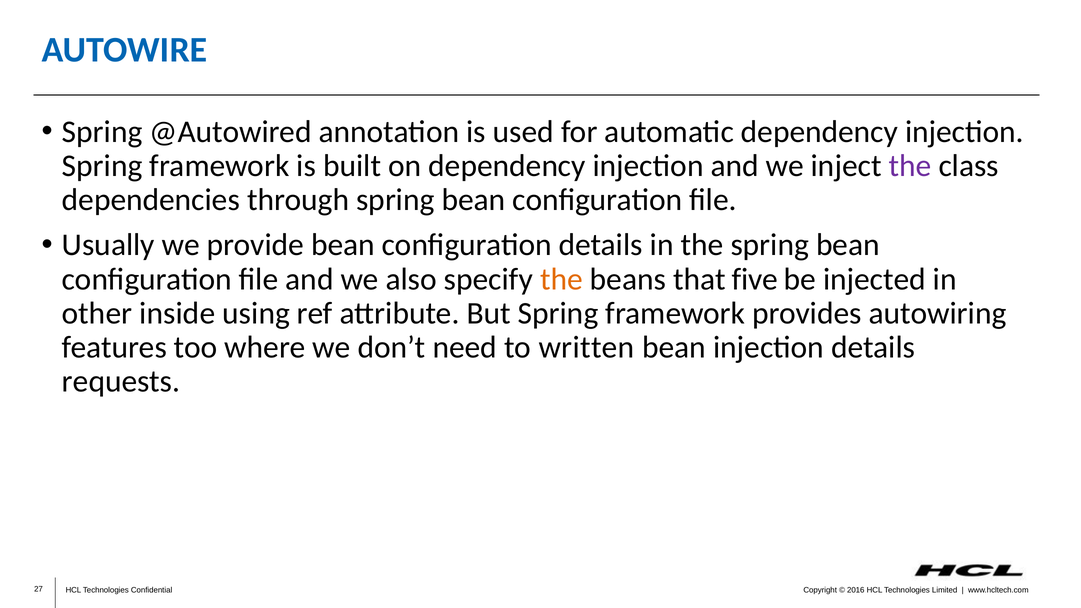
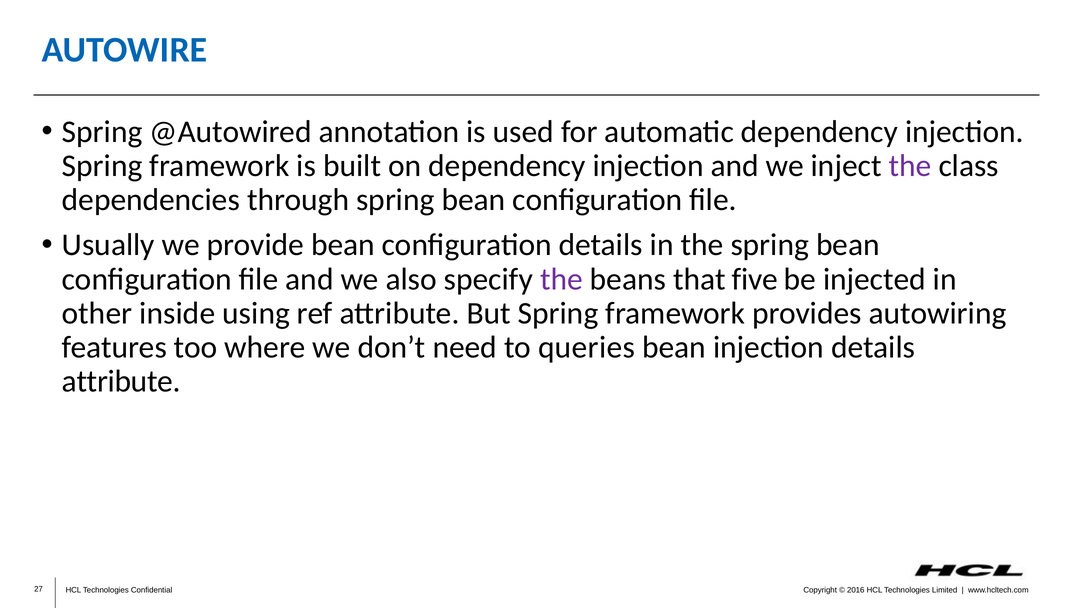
the at (561, 279) colour: orange -> purple
written: written -> queries
requests at (121, 381): requests -> attribute
